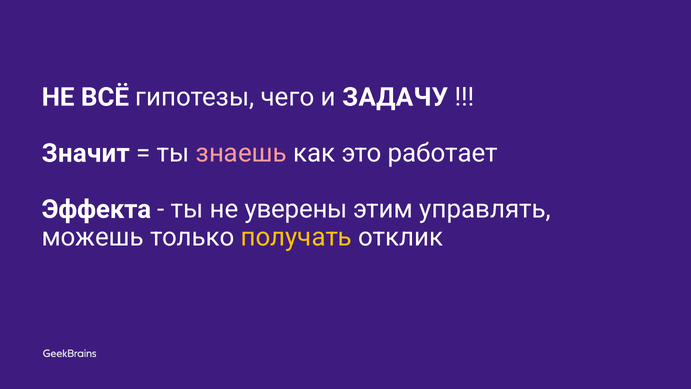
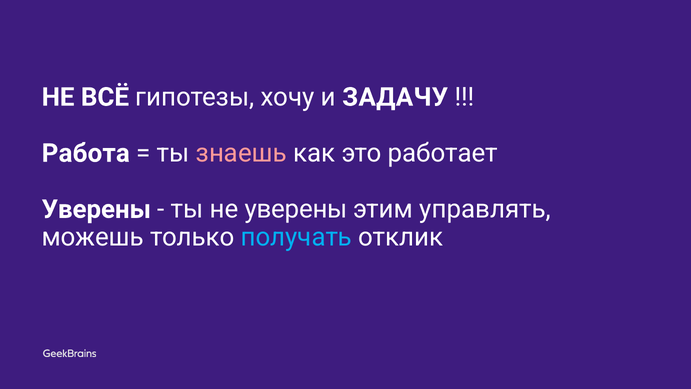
чего: чего -> хочу
Значит: Значит -> Работа
Эффекта at (96, 209): Эффекта -> Уверены
получать colour: yellow -> light blue
